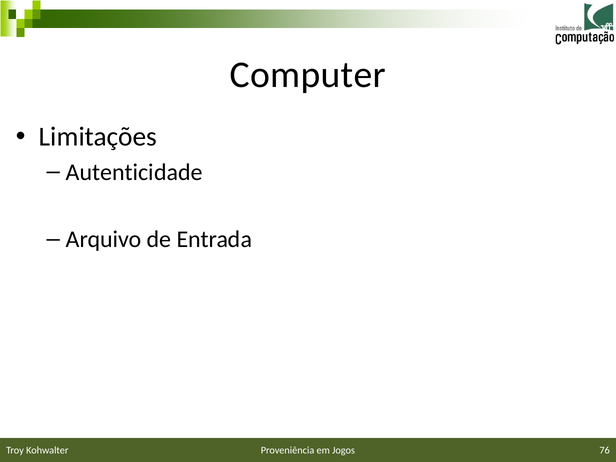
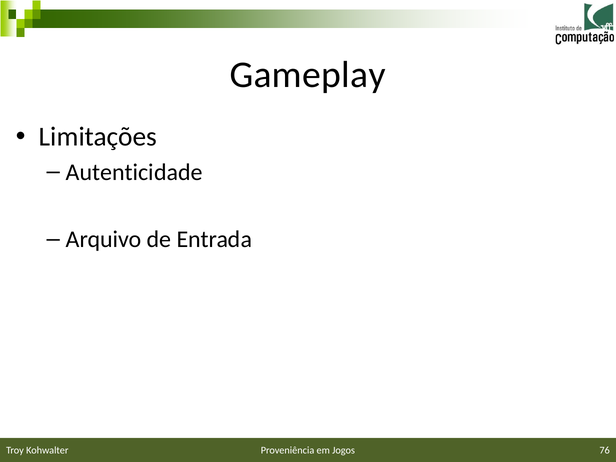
Computer: Computer -> Gameplay
